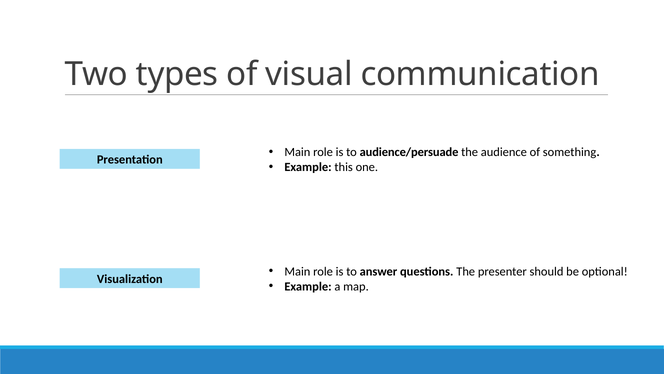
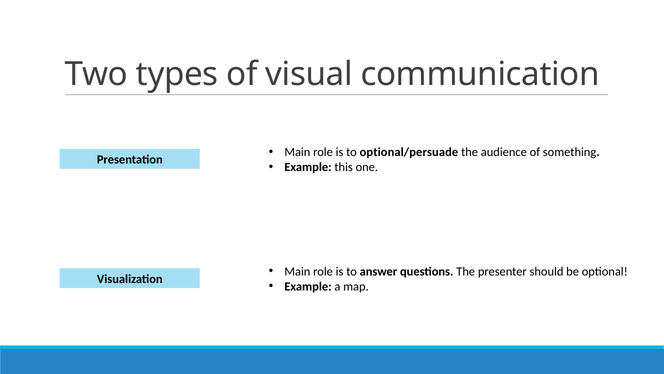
audience/persuade: audience/persuade -> optional/persuade
